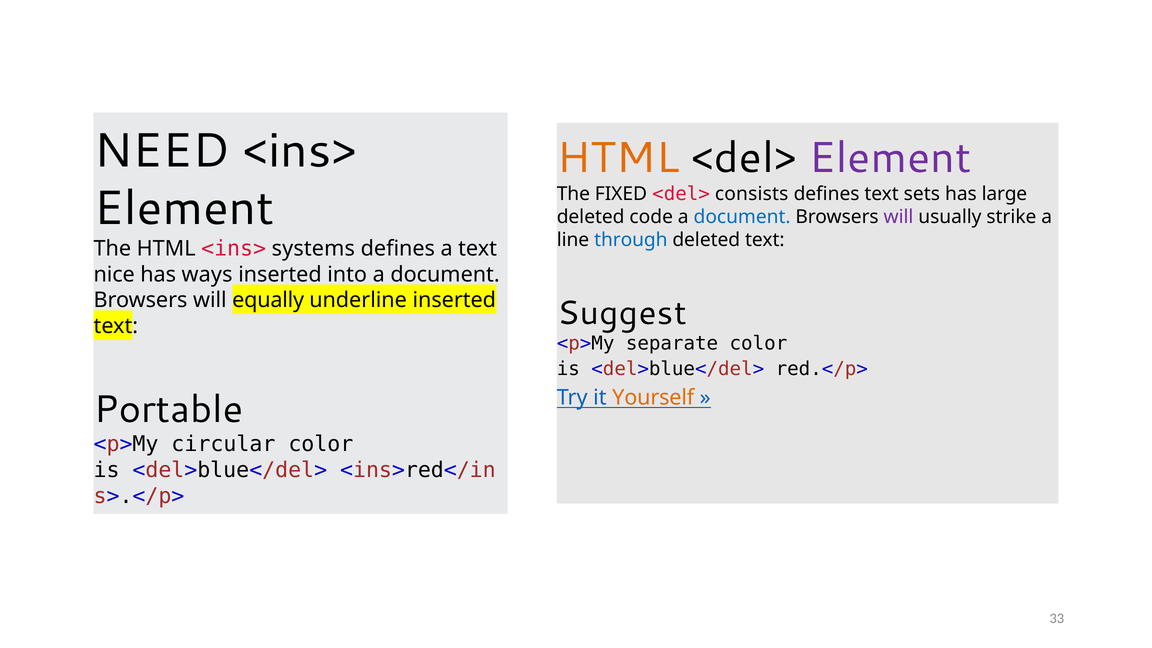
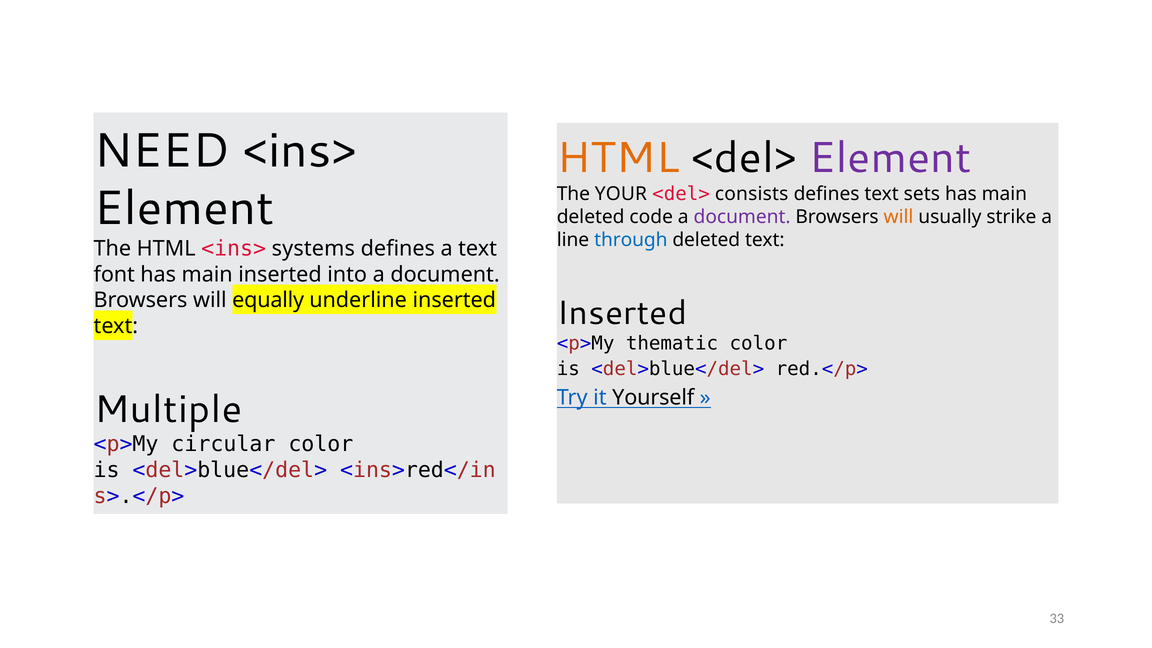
FIXED: FIXED -> YOUR
large at (1004, 194): large -> main
document at (742, 217) colour: blue -> purple
will at (899, 217) colour: purple -> orange
nice: nice -> font
ways at (207, 274): ways -> main
Suggest at (622, 313): Suggest -> Inserted
separate: separate -> thematic
Yourself colour: orange -> black
Portable: Portable -> Multiple
